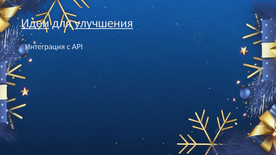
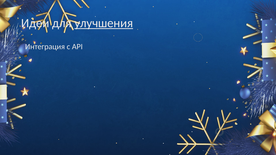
Идеи underline: present -> none
